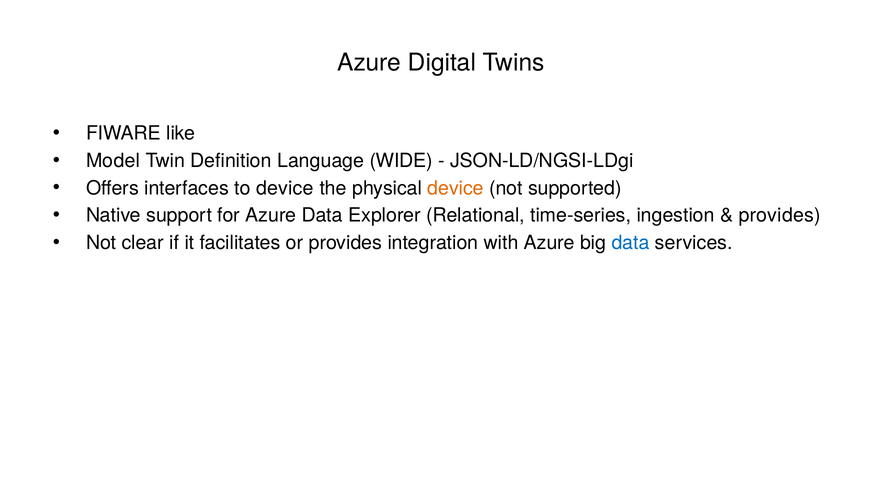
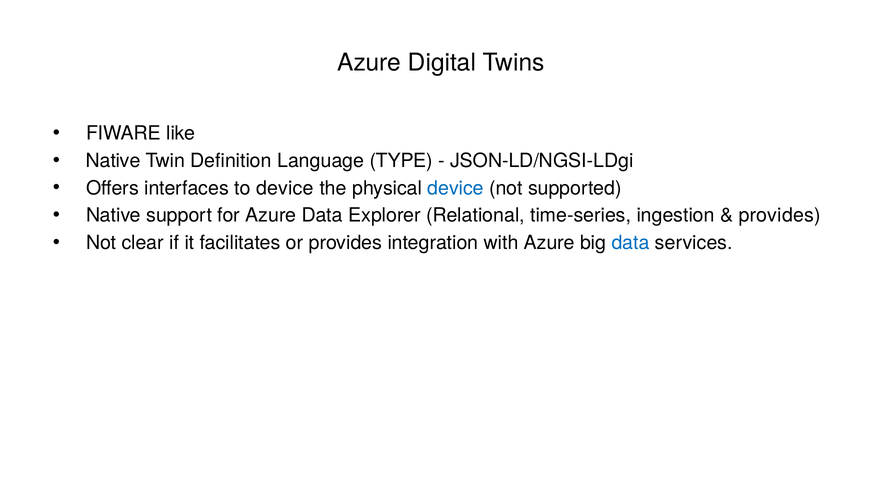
Model at (113, 161): Model -> Native
WIDE: WIDE -> TYPE
device at (456, 188) colour: orange -> blue
